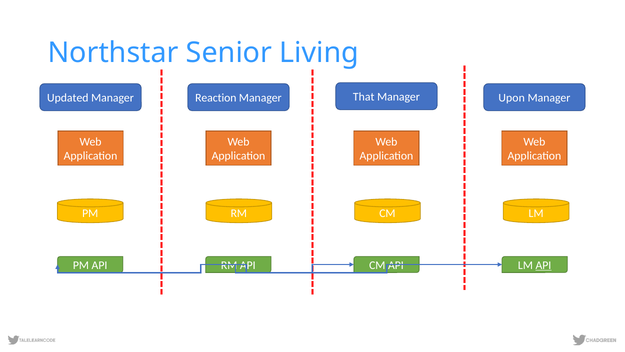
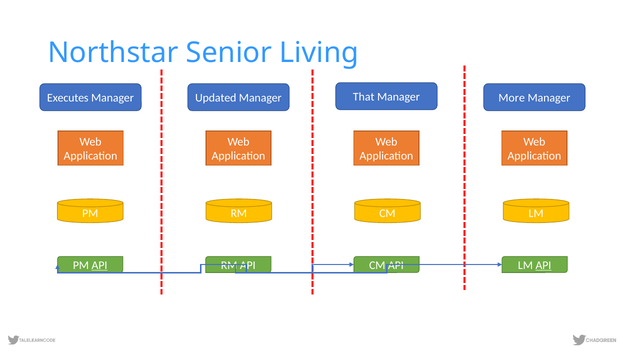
Updated: Updated -> Executes
Reaction: Reaction -> Updated
Upon: Upon -> More
API at (99, 265) underline: none -> present
